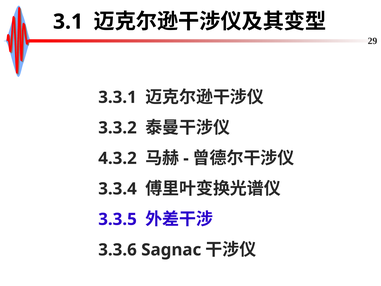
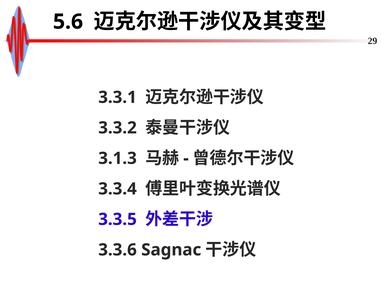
3.1: 3.1 -> 5.6
4.3.2: 4.3.2 -> 3.1.3
